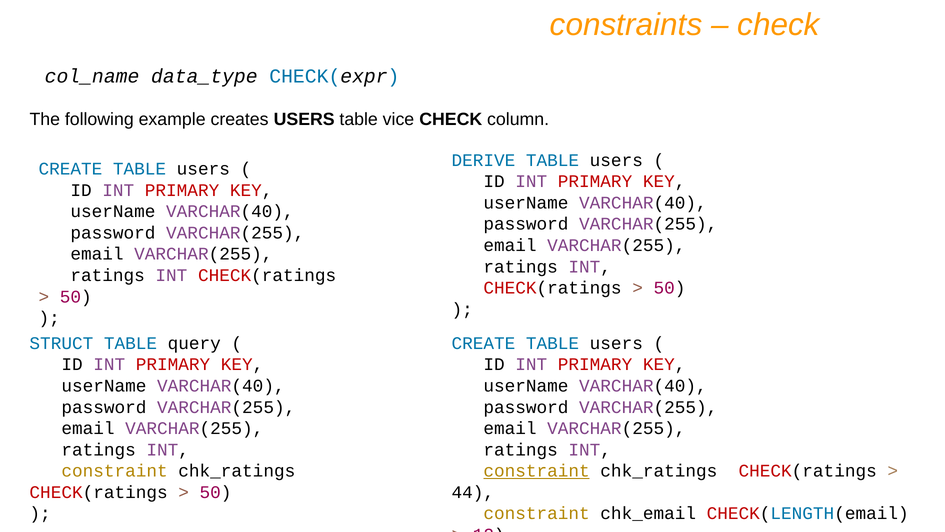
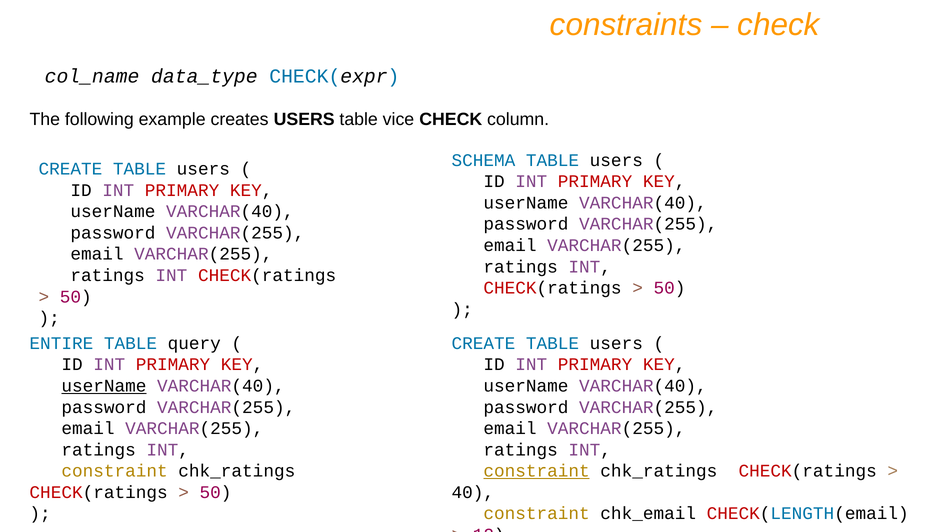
DERIVE: DERIVE -> SCHEMA
STRUCT: STRUCT -> ENTIRE
userName at (104, 386) underline: none -> present
44: 44 -> 40
